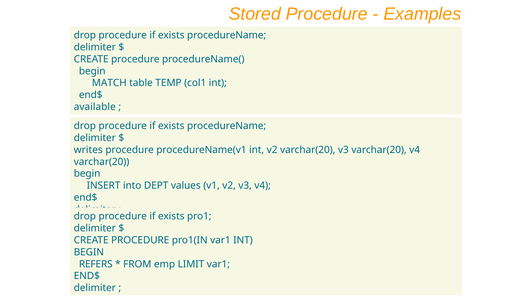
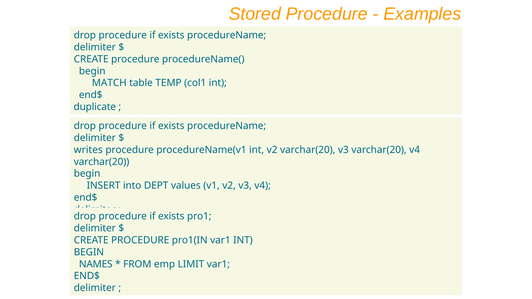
available: available -> duplicate
REFERS: REFERS -> NAMES
